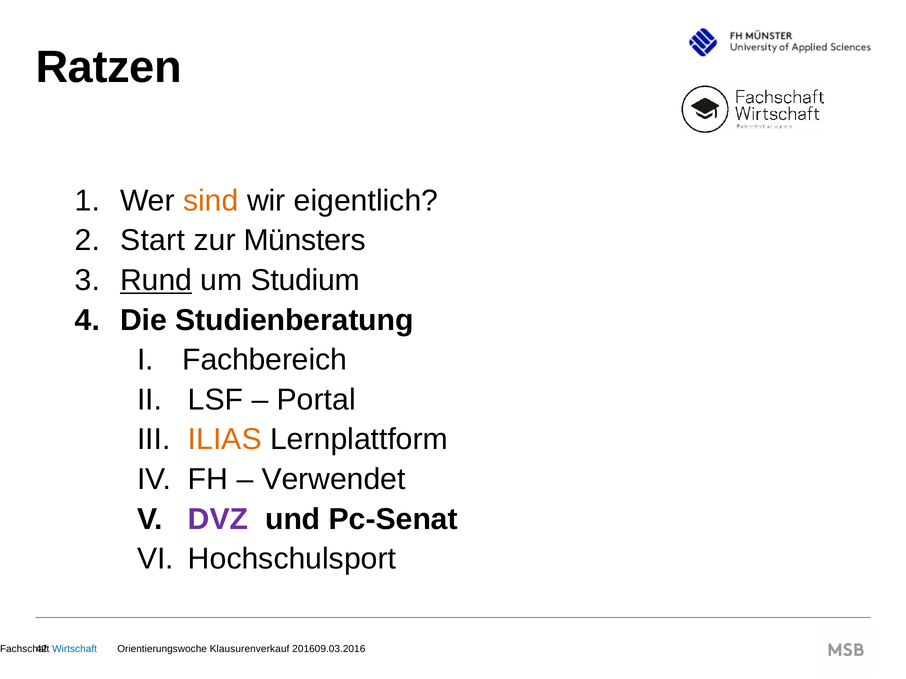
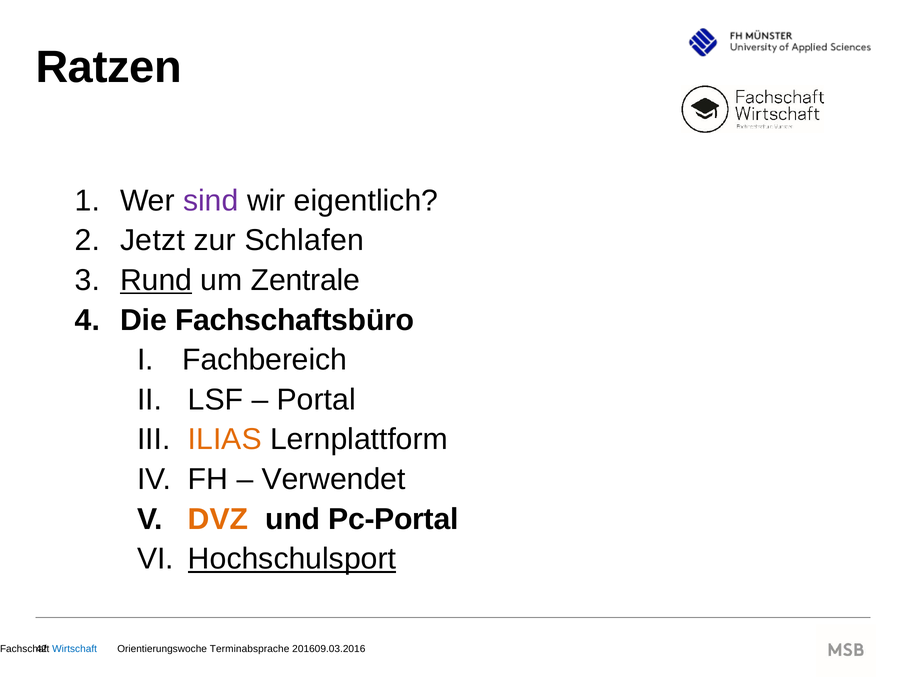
sind colour: orange -> purple
Start: Start -> Jetzt
Münsters: Münsters -> Schlafen
Studium: Studium -> Zentrale
Studienberatung: Studienberatung -> Fachschaftsbüro
DVZ colour: purple -> orange
Pc-Senat: Pc-Senat -> Pc-Portal
Hochschulsport underline: none -> present
Klausurenverkauf: Klausurenverkauf -> Terminabsprache
